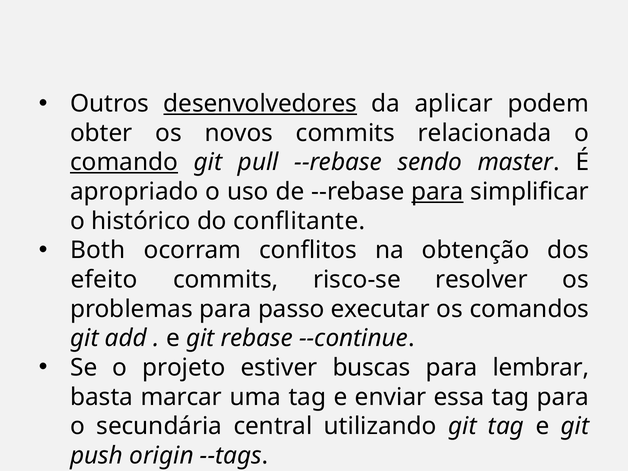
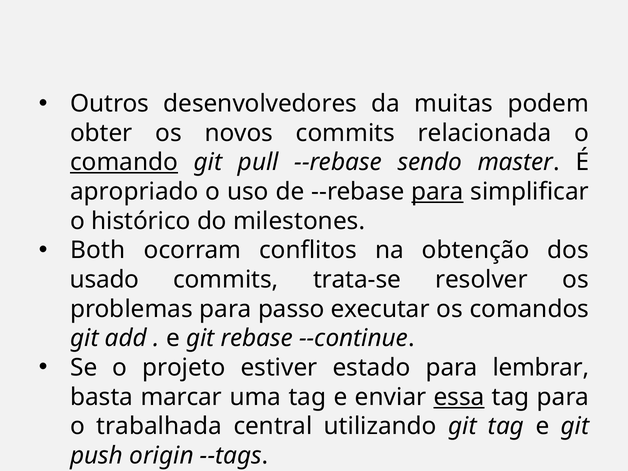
desenvolvedores underline: present -> none
aplicar: aplicar -> muitas
conflitante: conflitante -> milestones
efeito: efeito -> usado
risco-se: risco-se -> trata-se
buscas: buscas -> estado
essa underline: none -> present
secundária: secundária -> trabalhada
